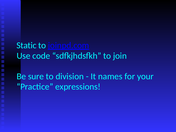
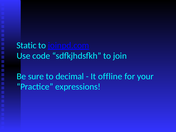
division: division -> decimal
names: names -> offline
